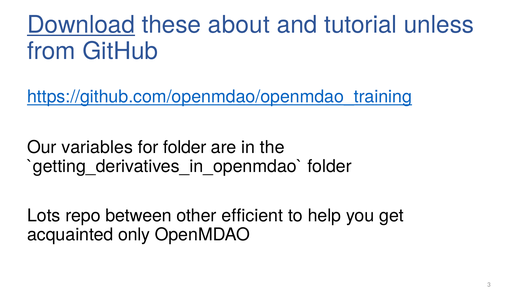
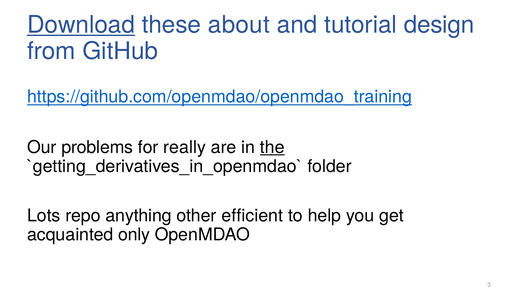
unless: unless -> design
variables: variables -> problems
for folder: folder -> really
the underline: none -> present
between: between -> anything
